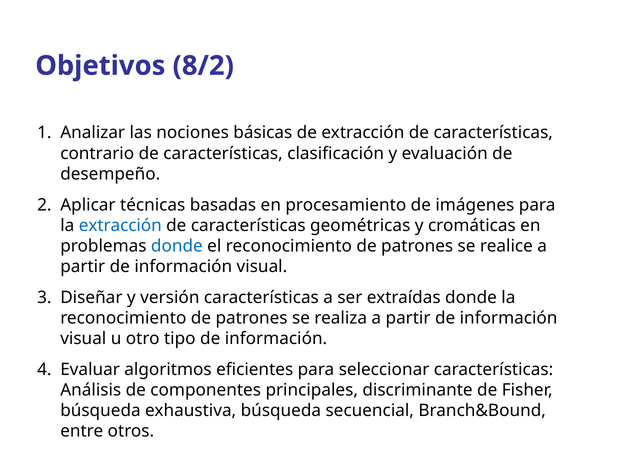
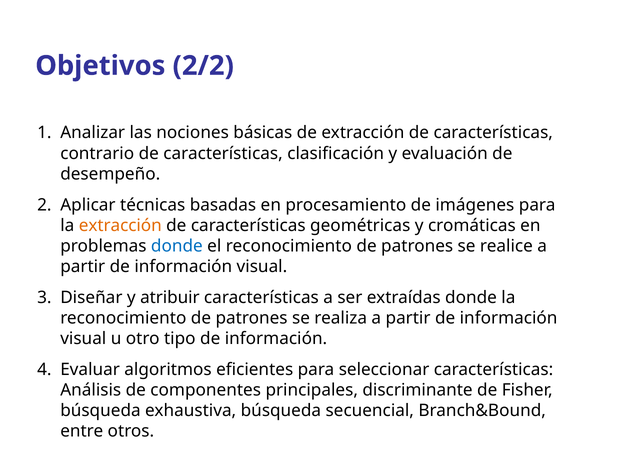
8/2: 8/2 -> 2/2
extracción at (120, 225) colour: blue -> orange
versión: versión -> atribuir
